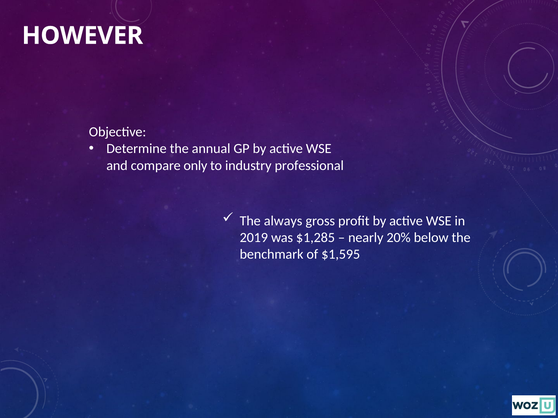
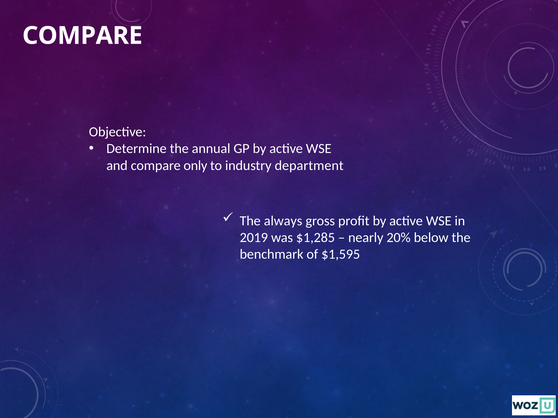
HOWEVER at (82, 36): HOWEVER -> COMPARE
professional: professional -> department
